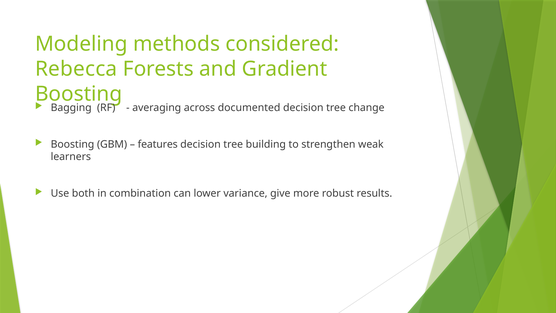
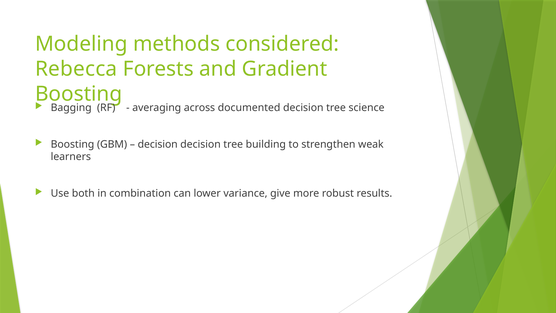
change: change -> science
features at (158, 144): features -> decision
